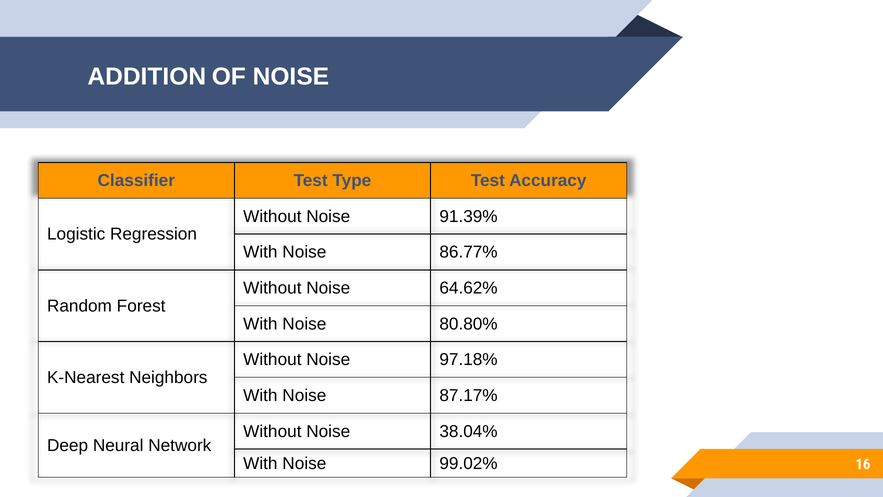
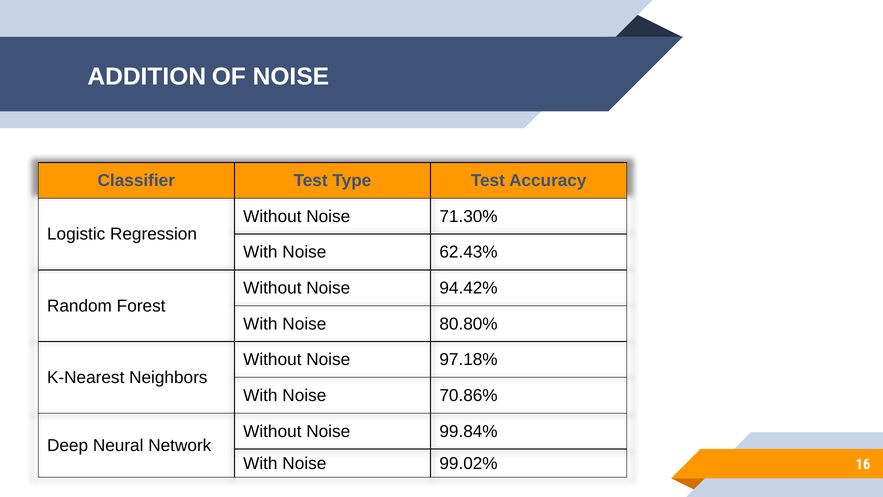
91.39%: 91.39% -> 71.30%
86.77%: 86.77% -> 62.43%
64.62%: 64.62% -> 94.42%
87.17%: 87.17% -> 70.86%
38.04%: 38.04% -> 99.84%
